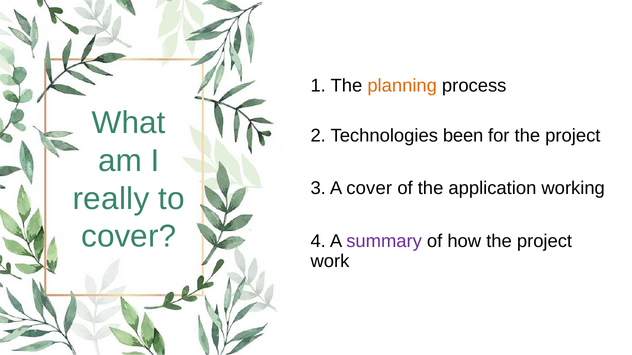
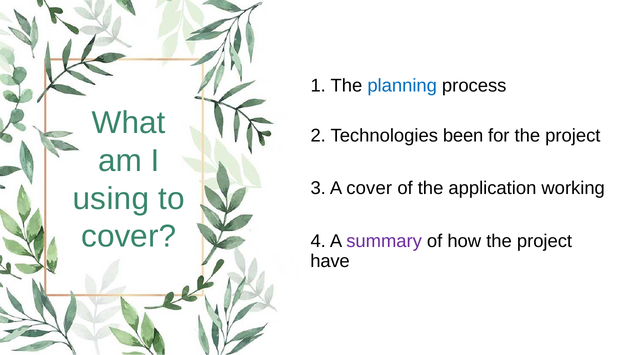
planning colour: orange -> blue
really: really -> using
work: work -> have
